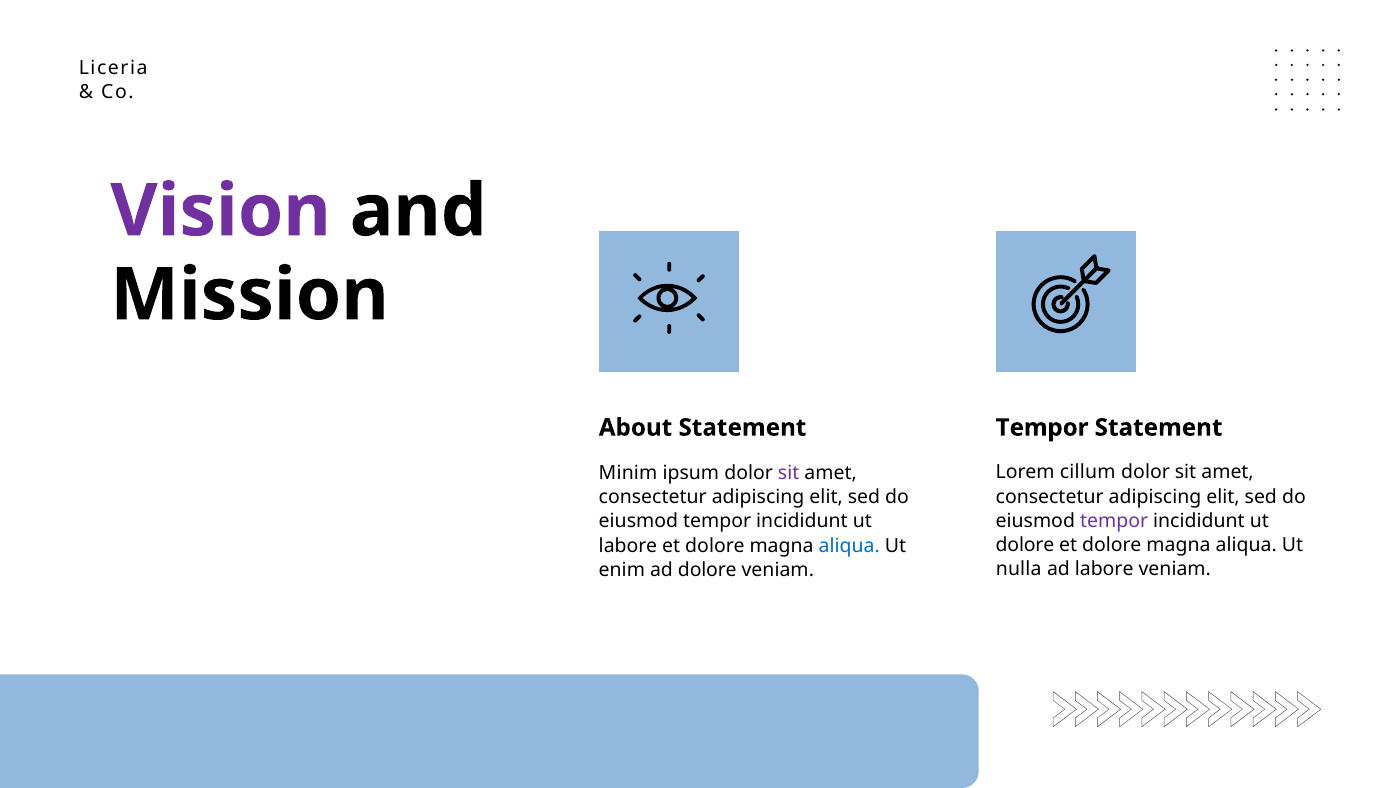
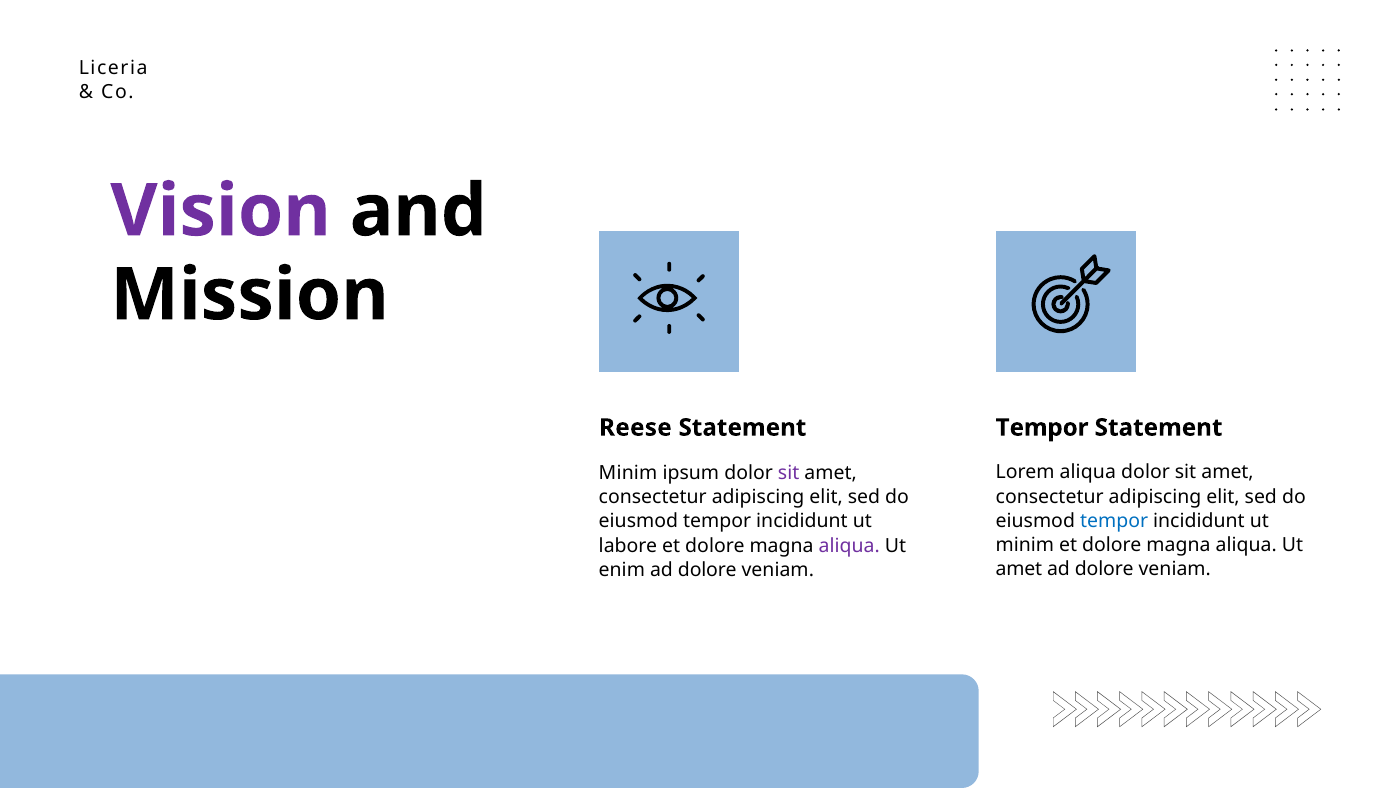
About: About -> Reese
Lorem cillum: cillum -> aliqua
tempor at (1114, 521) colour: purple -> blue
dolore at (1025, 545): dolore -> minim
aliqua at (849, 545) colour: blue -> purple
nulla at (1019, 569): nulla -> amet
labore at (1104, 569): labore -> dolore
